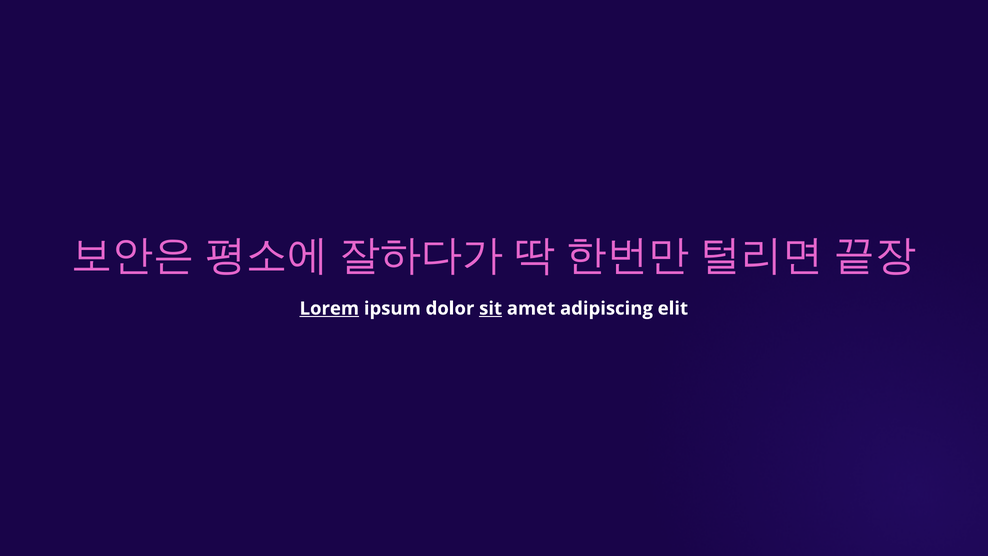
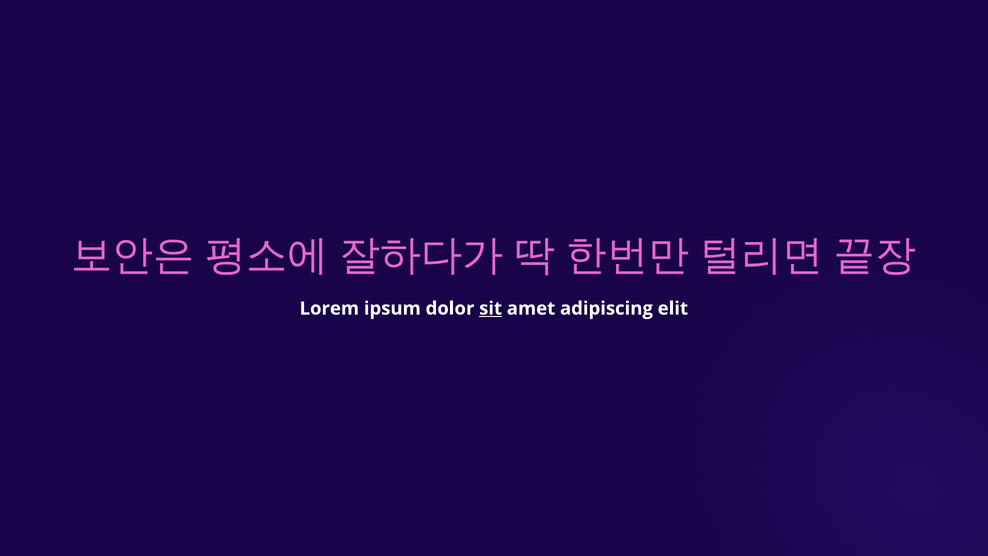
Lorem underline: present -> none
